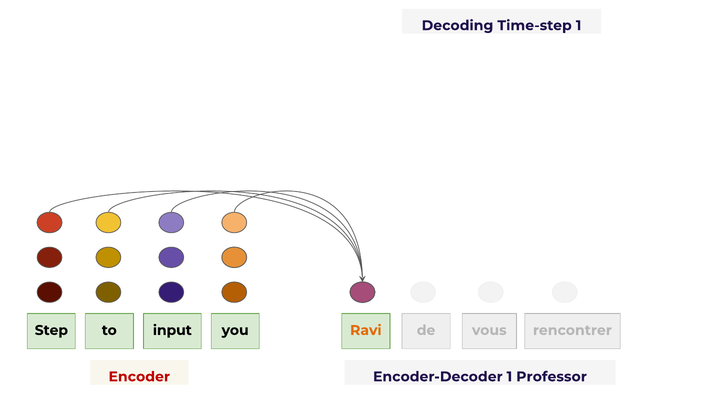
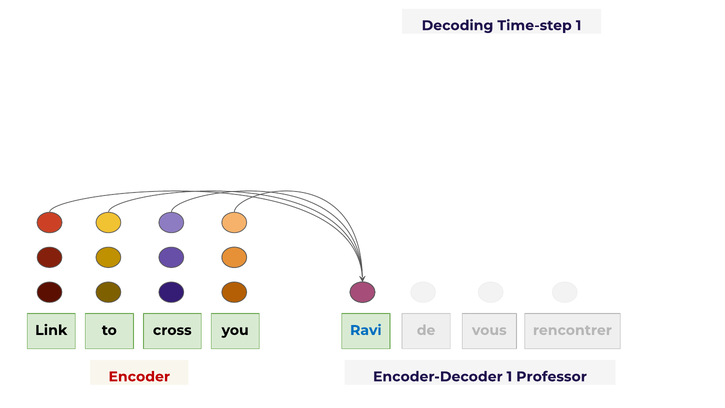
Step: Step -> Link
input: input -> cross
Ravi colour: orange -> blue
